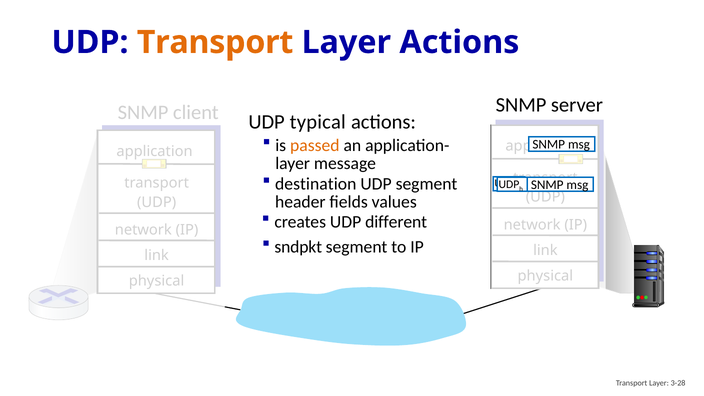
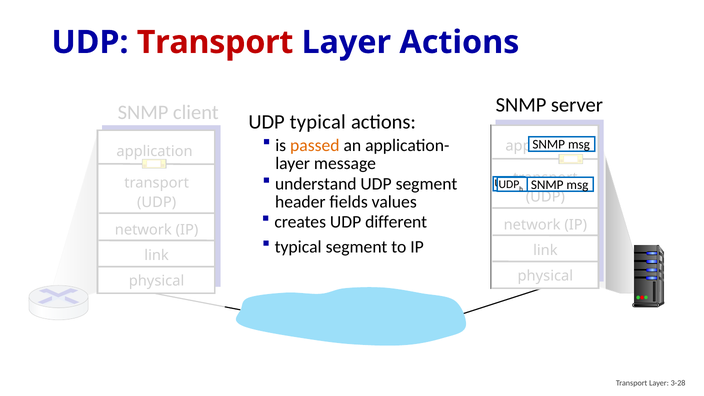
Transport at (215, 42) colour: orange -> red
destination: destination -> understand
sndpkt at (298, 247): sndpkt -> typical
